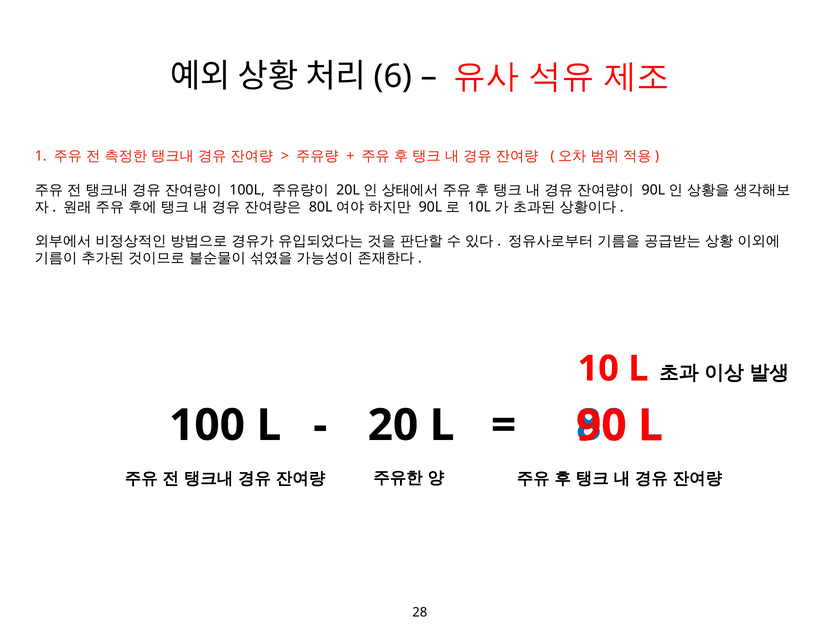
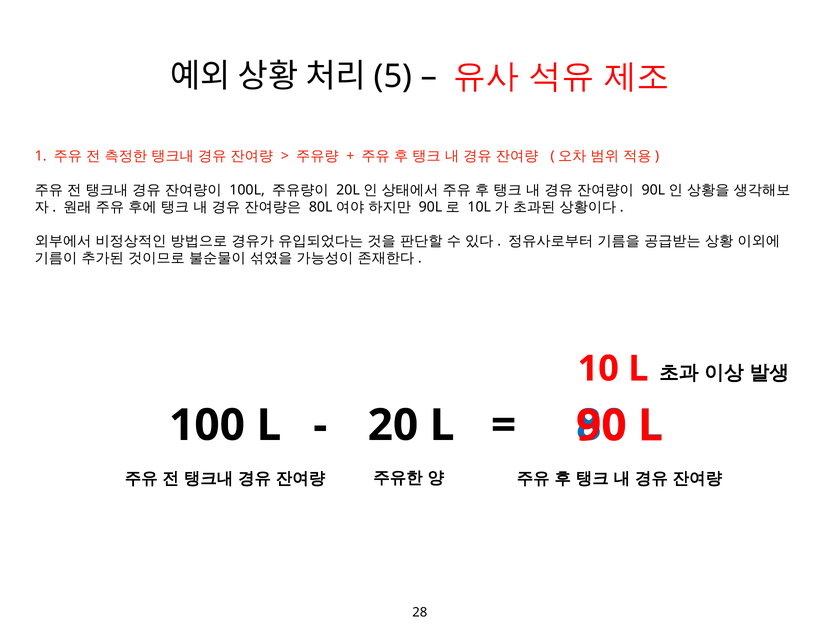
6: 6 -> 5
